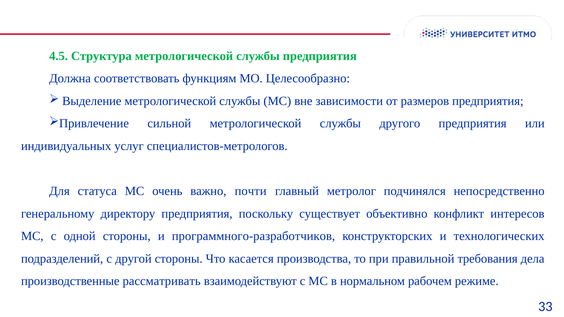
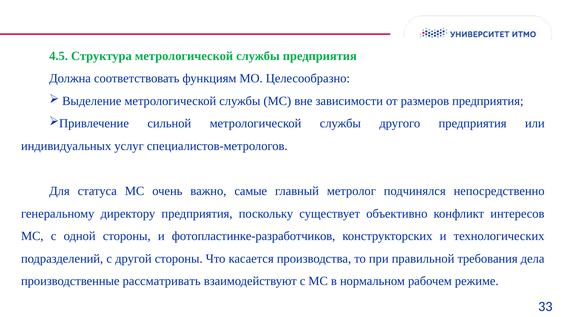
почти: почти -> самые
программного-разработчиков: программного-разработчиков -> фотопластинке-разработчиков
